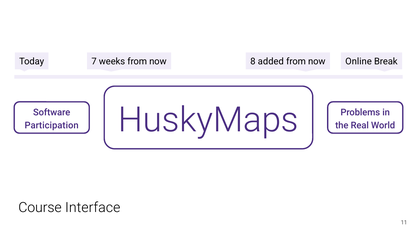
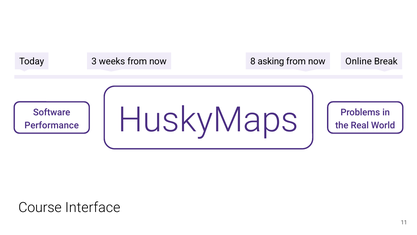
7: 7 -> 3
added: added -> asking
Participation: Participation -> Performance
